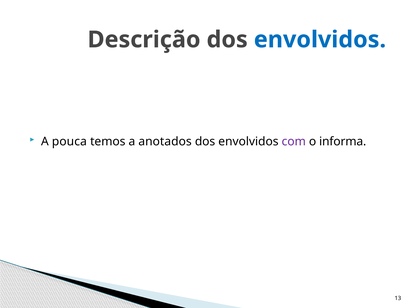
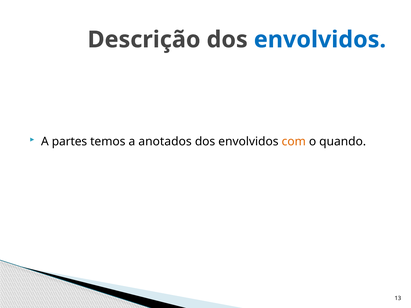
pouca: pouca -> partes
com colour: purple -> orange
informa: informa -> quando
